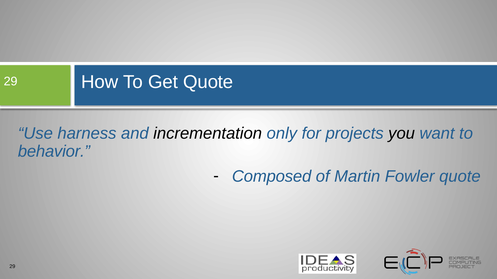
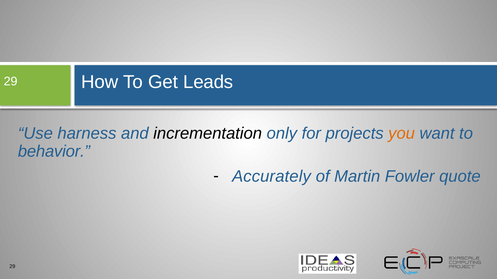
Get Quote: Quote -> Leads
you colour: black -> orange
Composed: Composed -> Accurately
